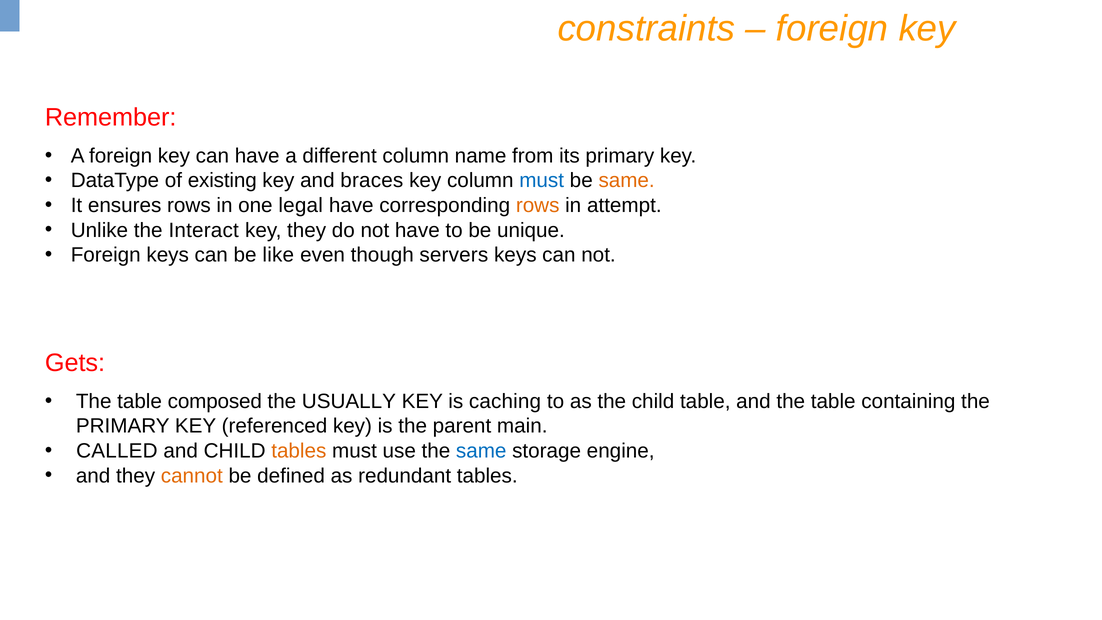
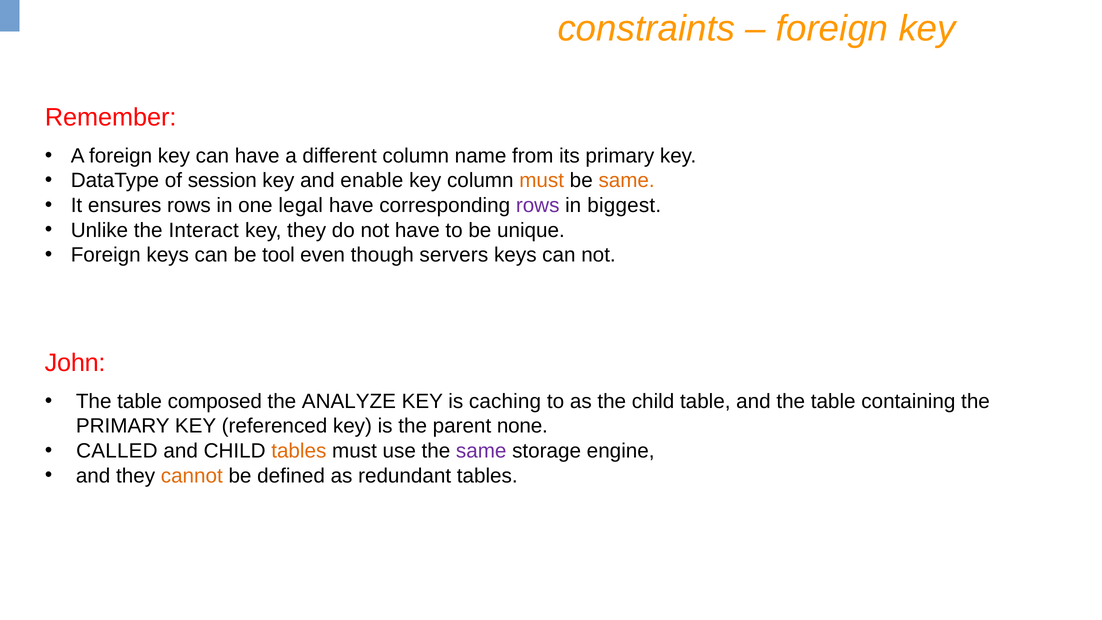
existing: existing -> session
braces: braces -> enable
must at (542, 181) colour: blue -> orange
rows at (538, 205) colour: orange -> purple
attempt: attempt -> biggest
like: like -> tool
Gets: Gets -> John
USUALLY: USUALLY -> ANALYZE
main: main -> none
same at (481, 451) colour: blue -> purple
